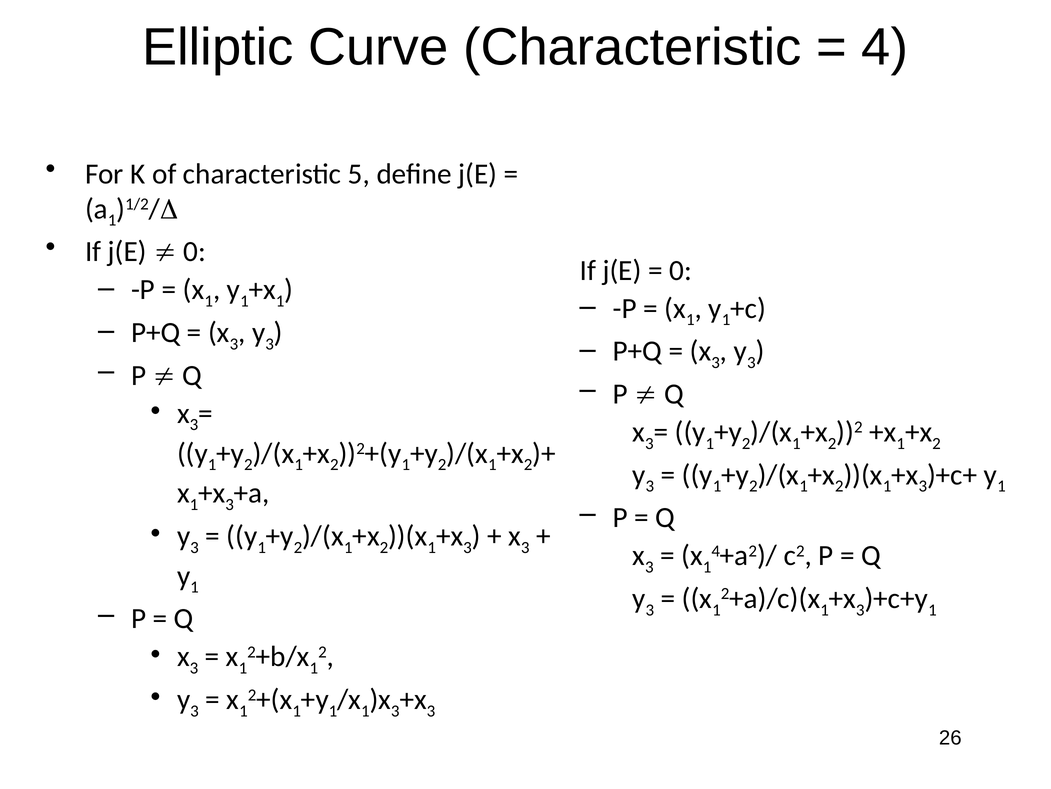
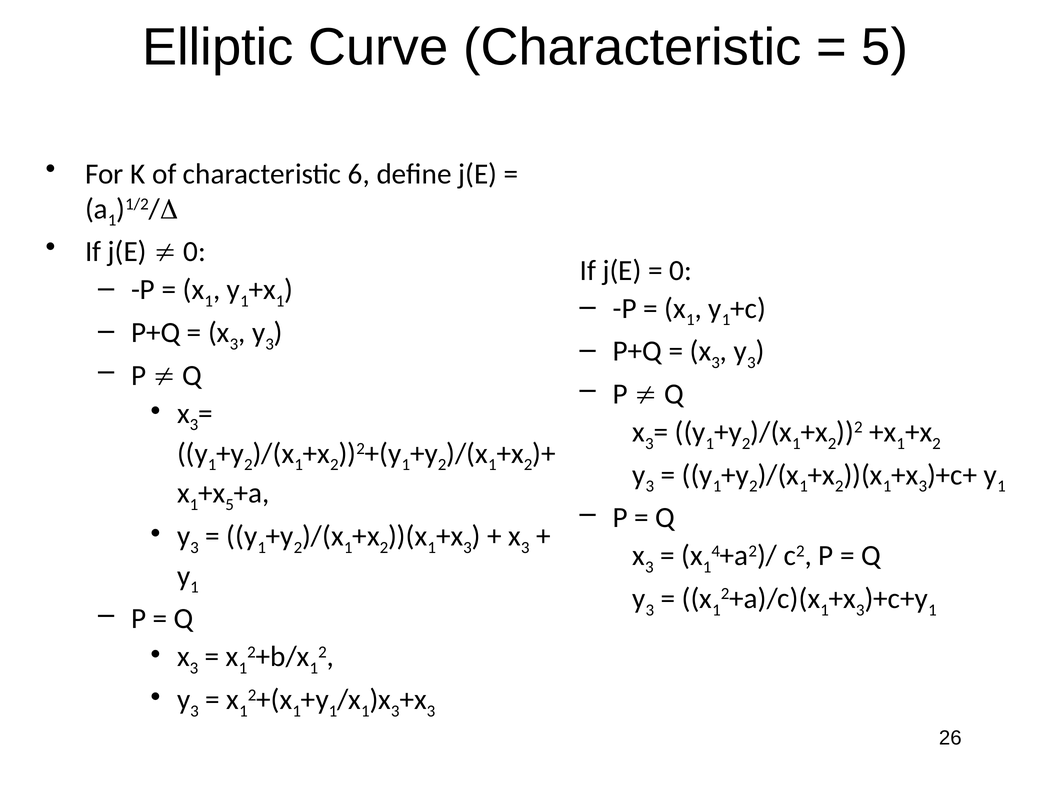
4 at (885, 47): 4 -> 5
5: 5 -> 6
3 at (230, 504): 3 -> 5
